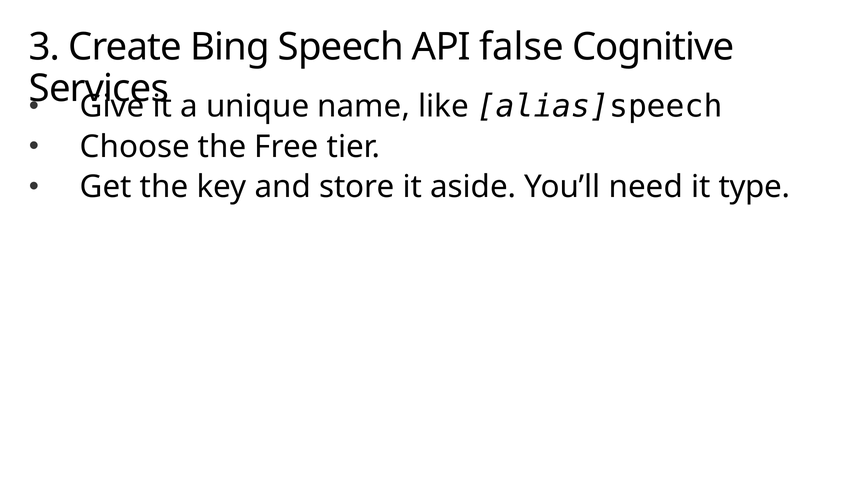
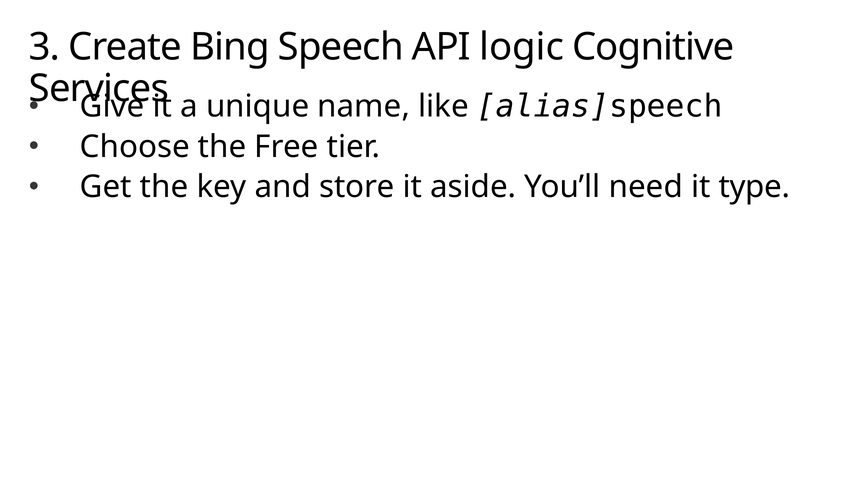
false: false -> logic
